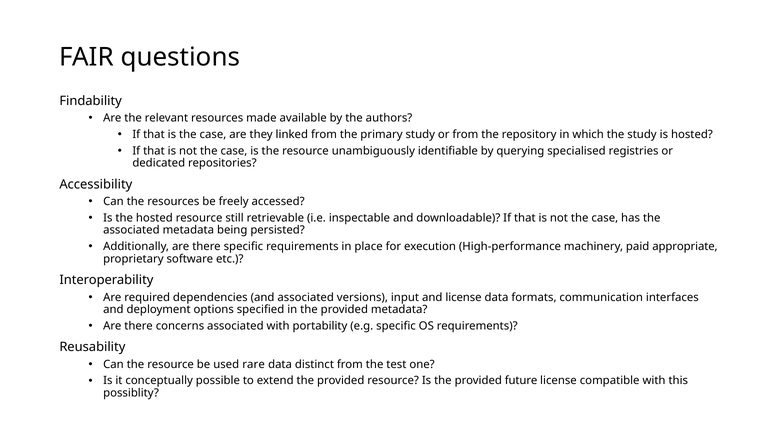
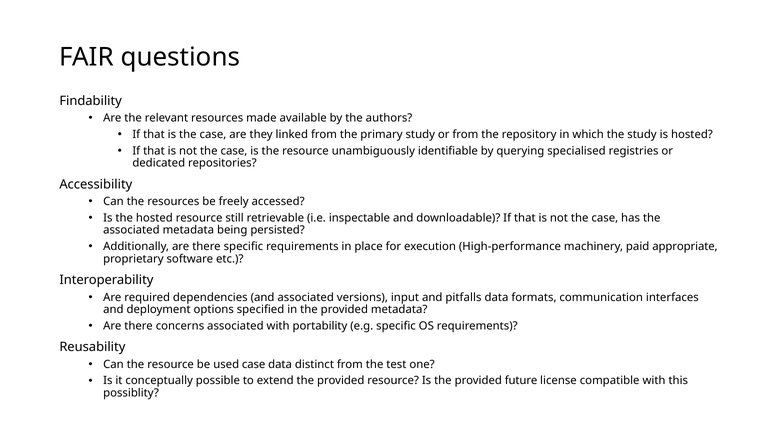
and license: license -> pitfalls
used rare: rare -> case
